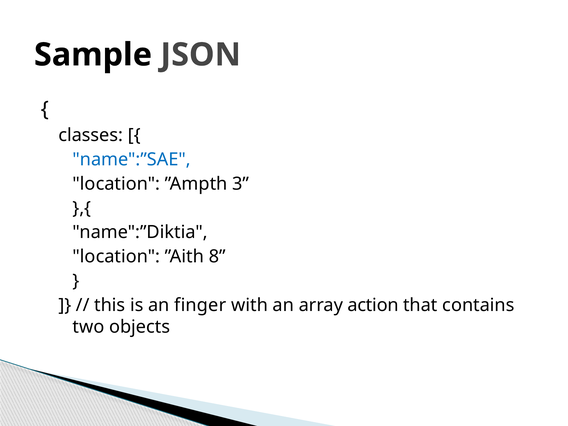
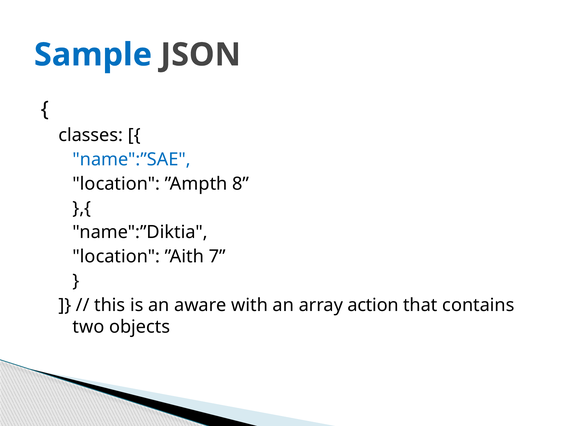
Sample colour: black -> blue
3: 3 -> 8
8: 8 -> 7
finger: finger -> aware
